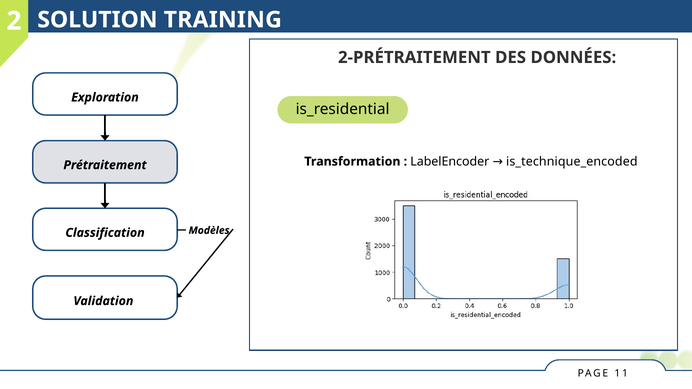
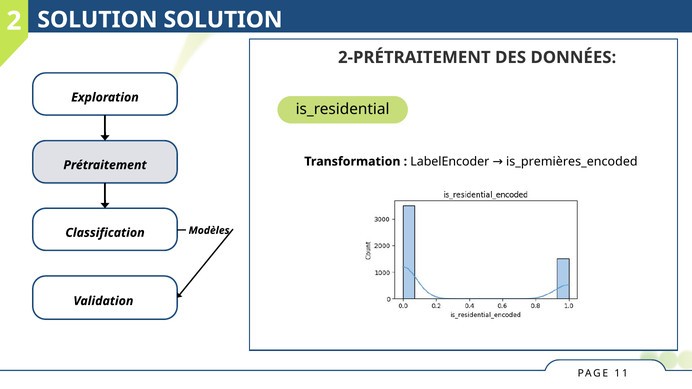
SOLUTION TRAINING: TRAINING -> SOLUTION
is_technique_encoded: is_technique_encoded -> is_premières_encoded
